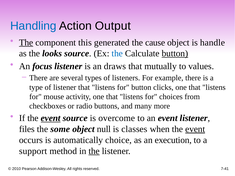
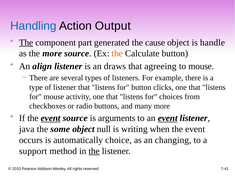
this: this -> part
the looks: looks -> more
the at (117, 54) colour: blue -> orange
button at (175, 54) underline: present -> none
focus: focus -> align
mutually: mutually -> agreeing
to values: values -> mouse
overcome: overcome -> arguments
event at (168, 118) underline: none -> present
files: files -> java
classes: classes -> writing
event at (195, 129) underline: present -> none
execution: execution -> changing
